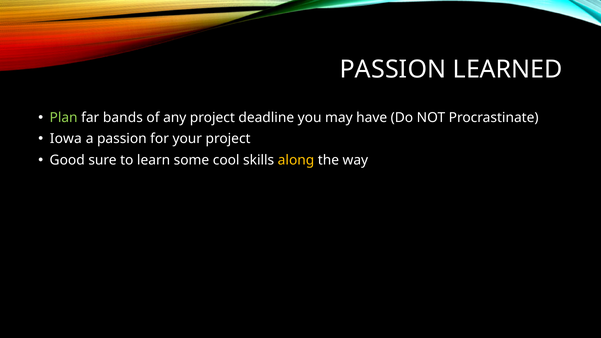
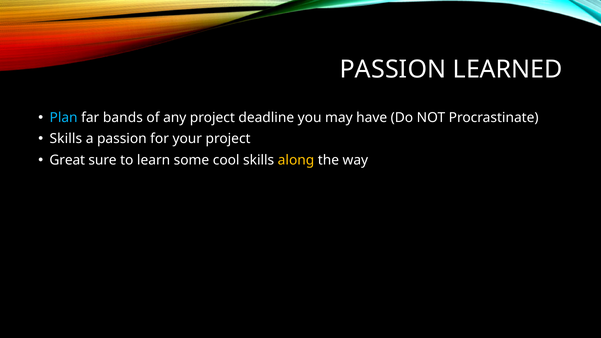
Plan colour: light green -> light blue
Iowa at (66, 139): Iowa -> Skills
Good: Good -> Great
